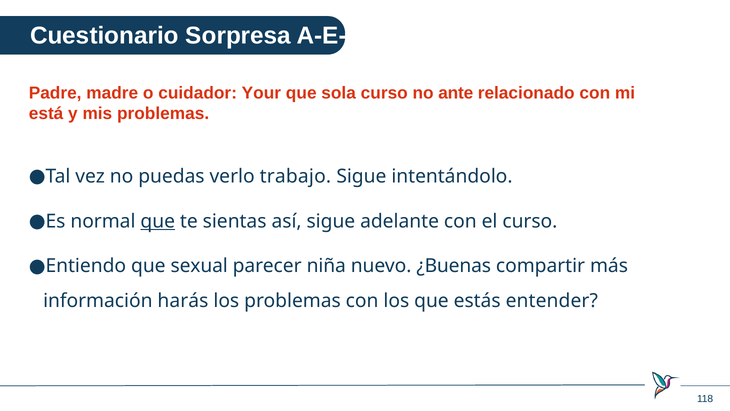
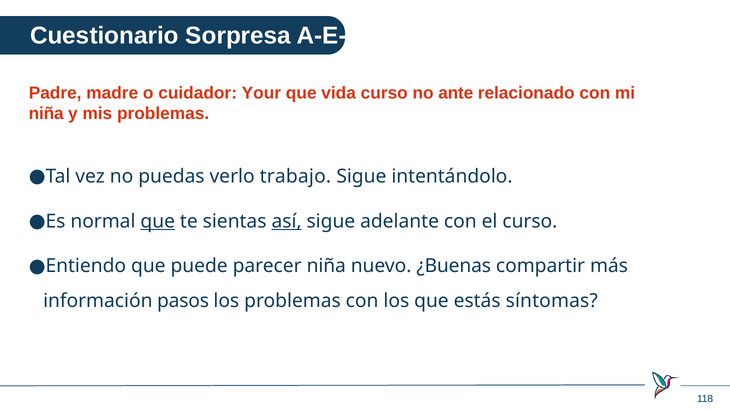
sola: sola -> vida
está at (46, 113): está -> niña
así underline: none -> present
sexual: sexual -> puede
harás: harás -> pasos
entender: entender -> síntomas
